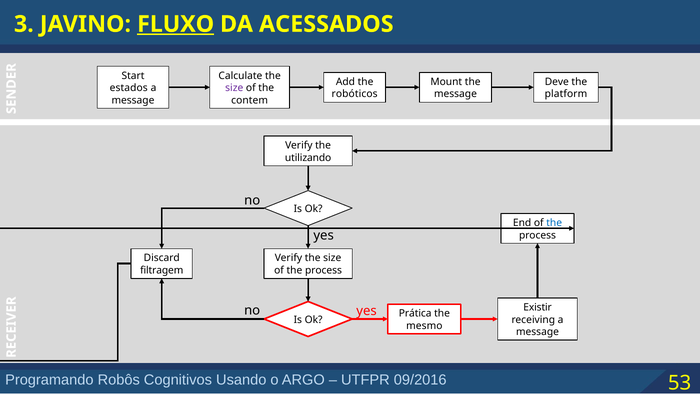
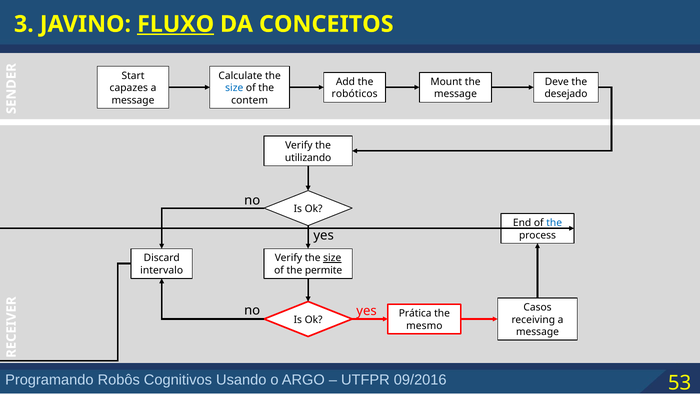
ACESSADOS: ACESSADOS -> CONCEITOS
estados: estados -> capazes
size at (234, 88) colour: purple -> blue
platform: platform -> desejado
size at (332, 258) underline: none -> present
filtragem: filtragem -> intervalo
process at (323, 270): process -> permite
Existir: Existir -> Casos
